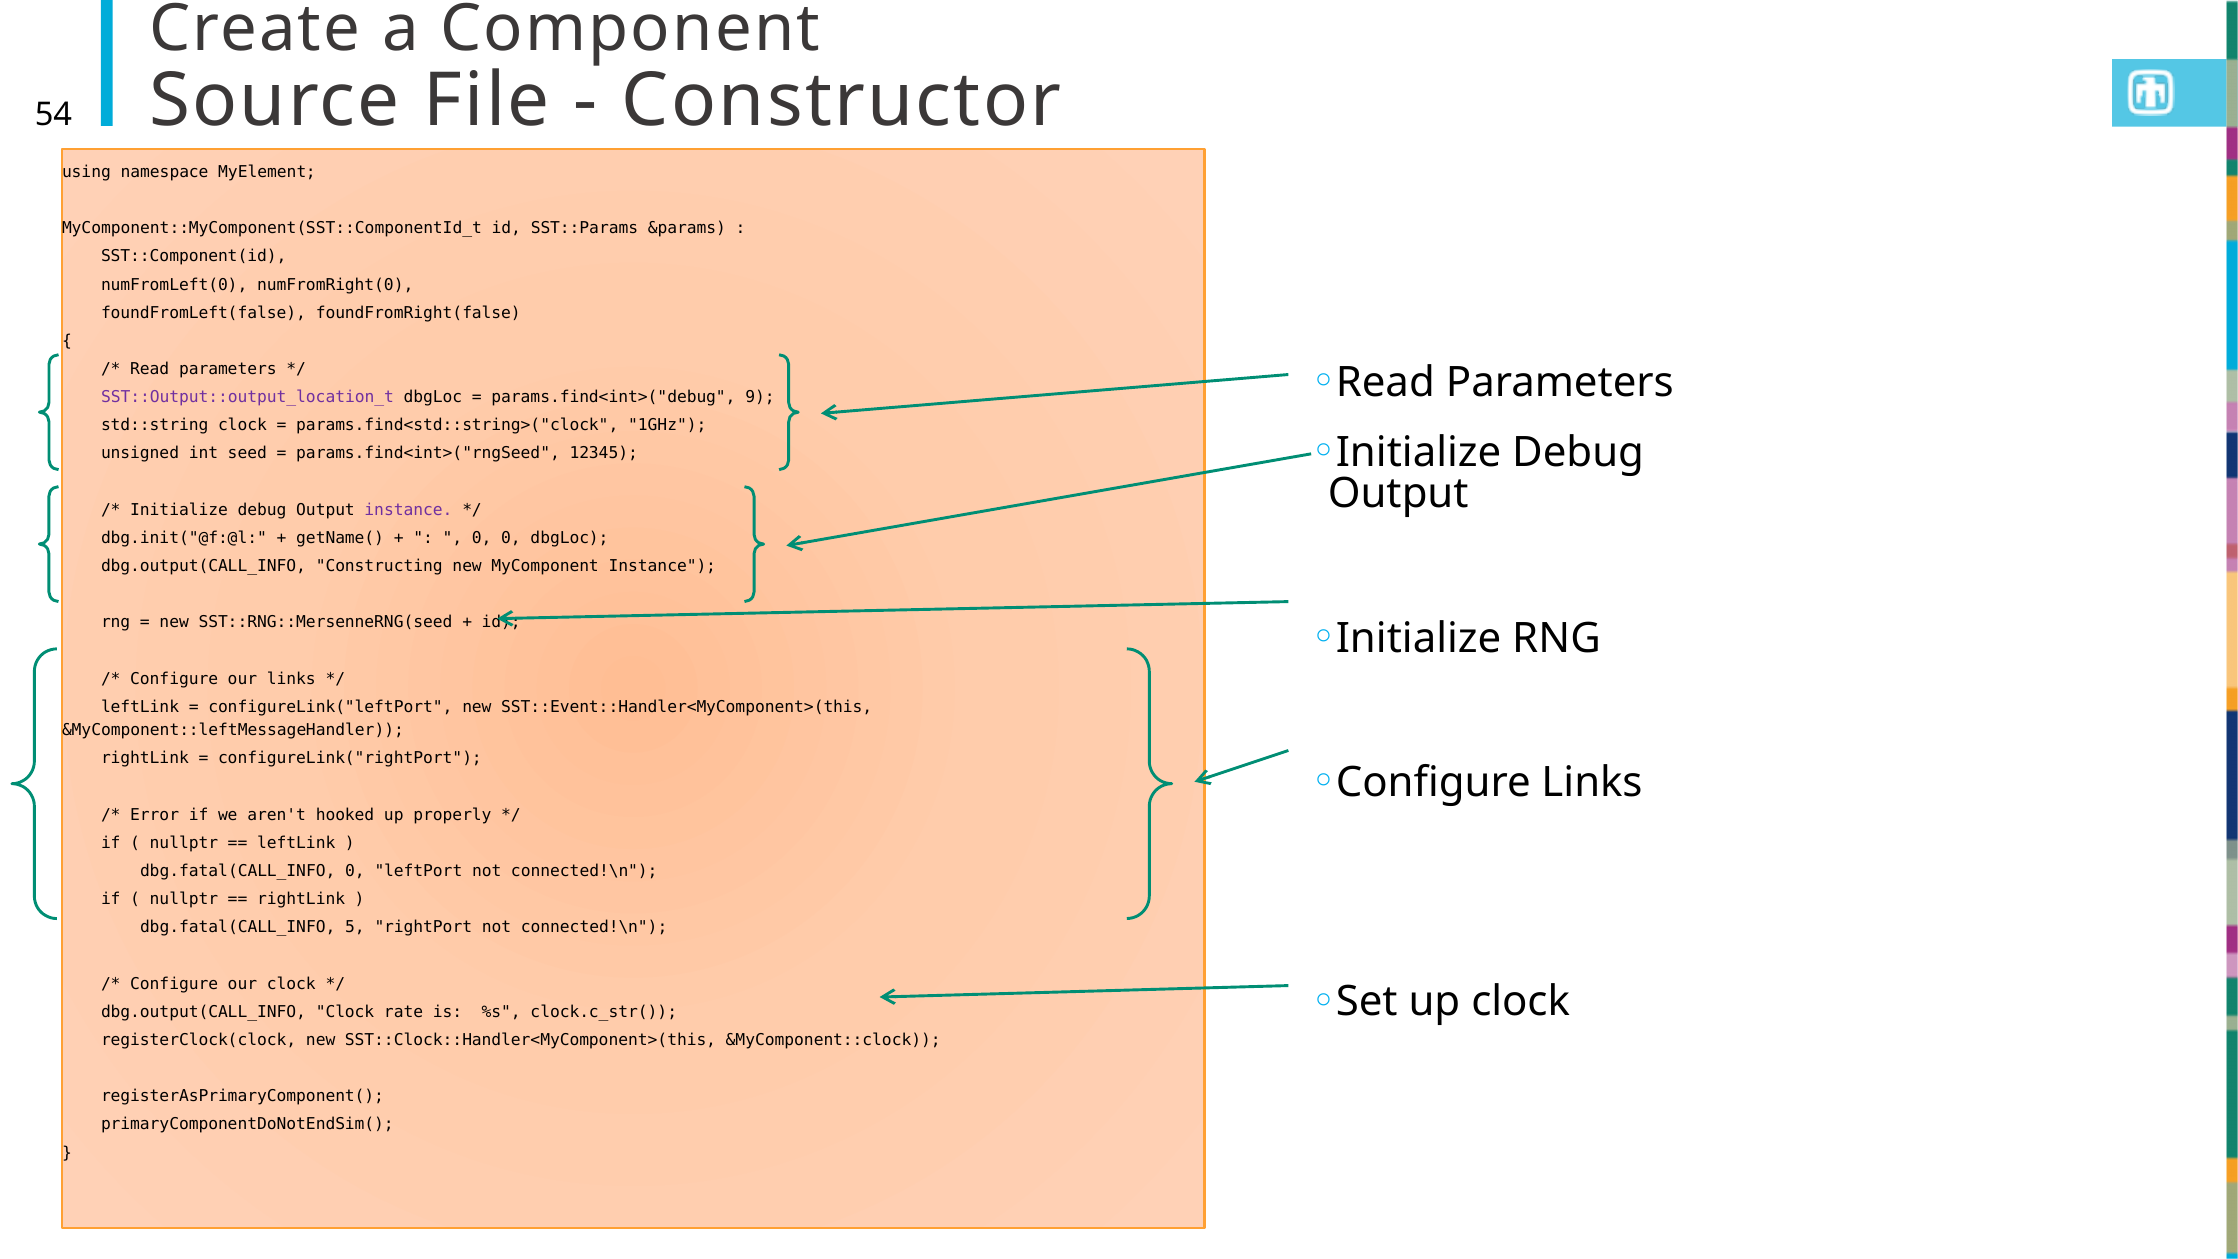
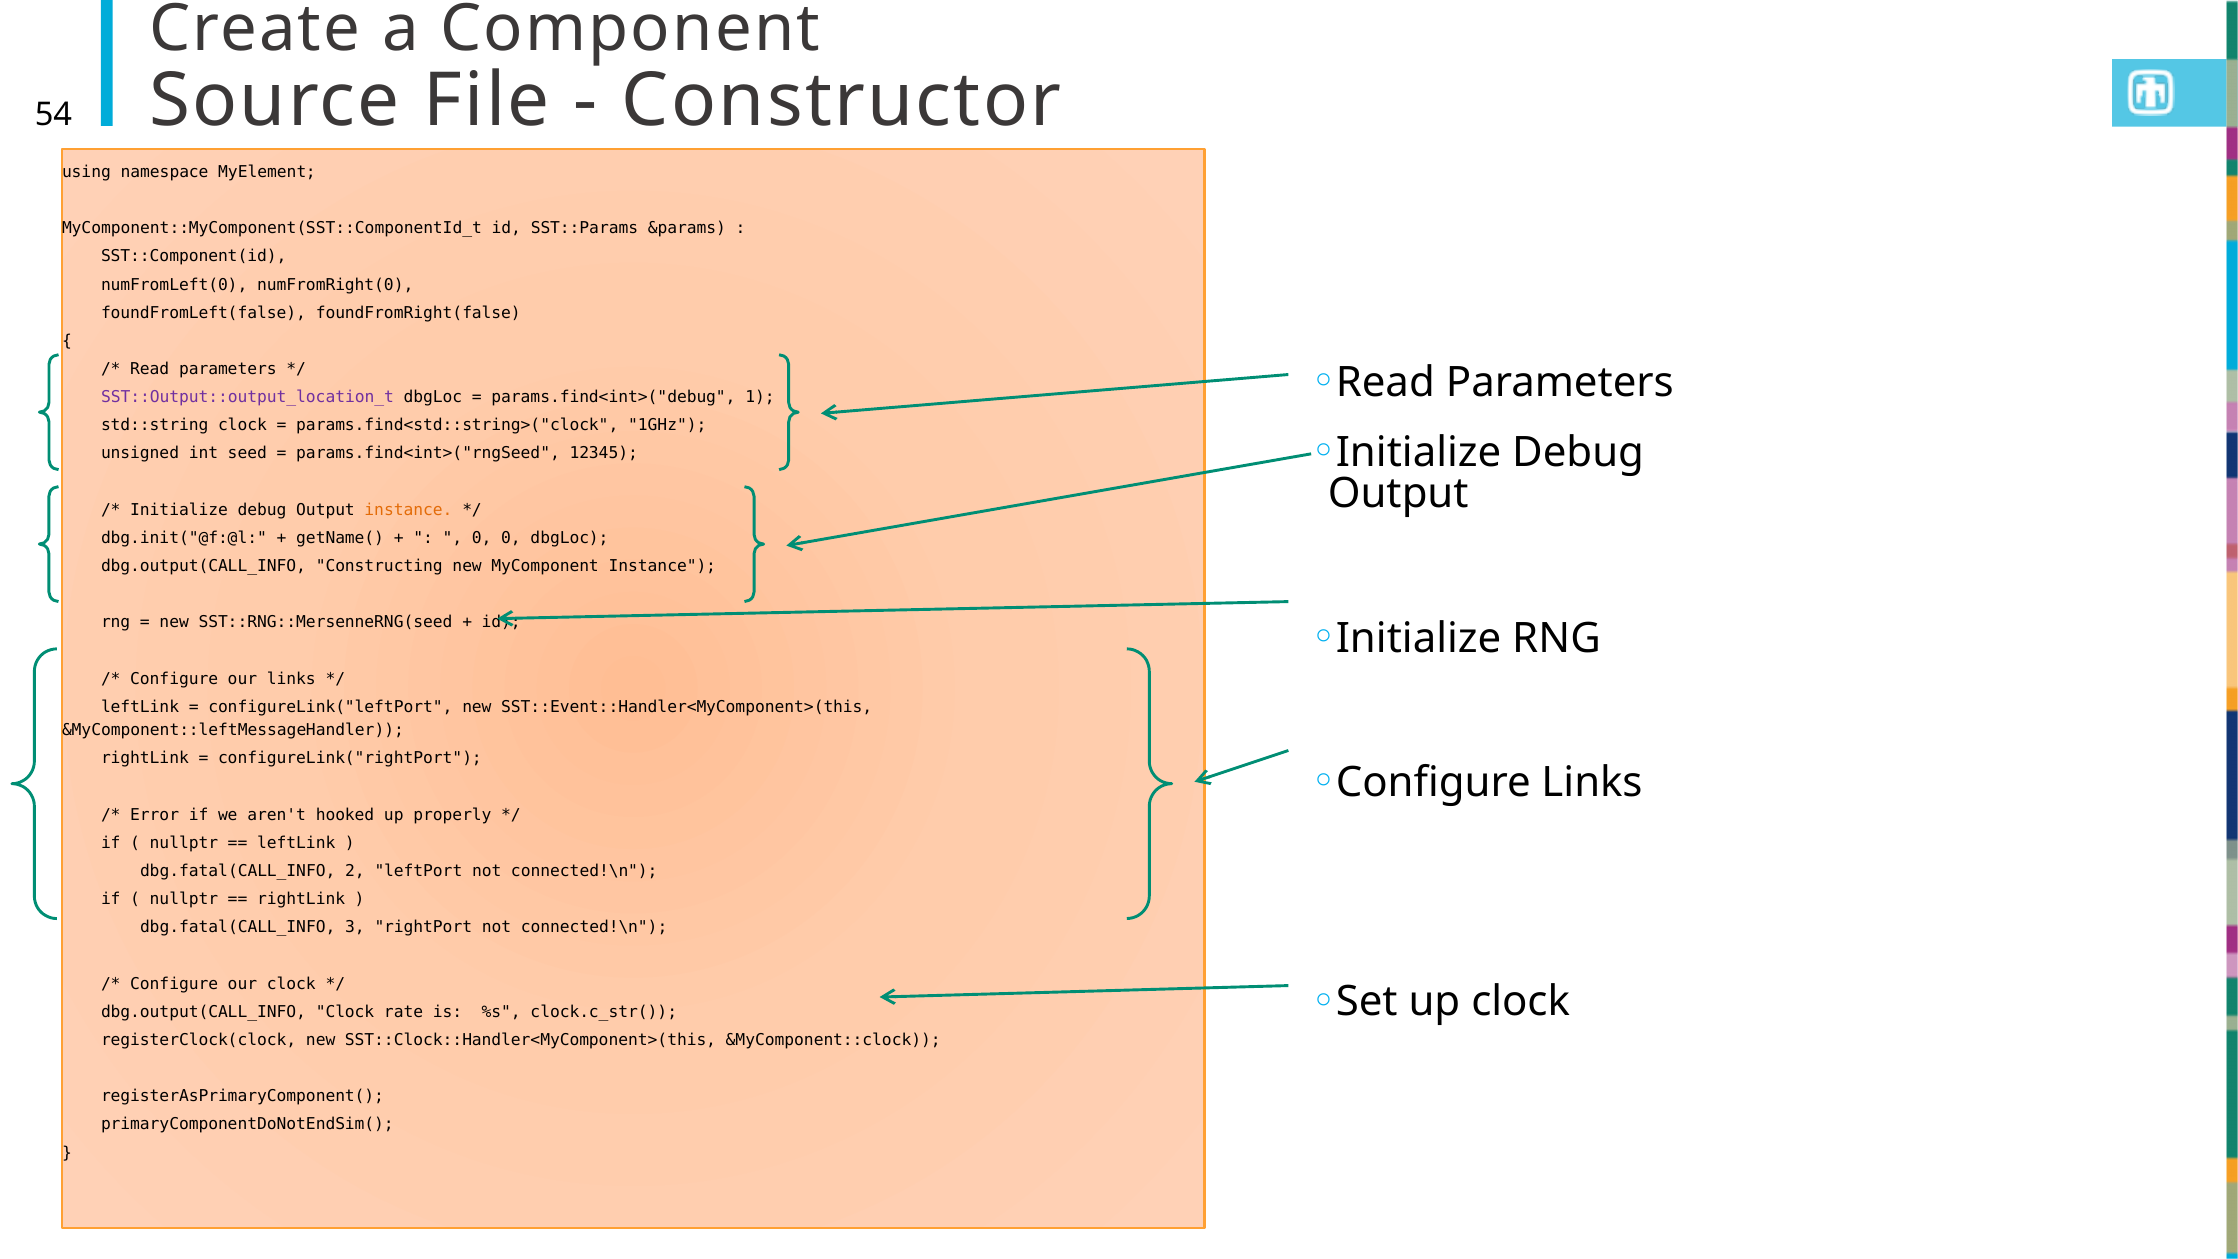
9: 9 -> 1
instance at (408, 510) colour: purple -> orange
dbg.fatal(CALL_INFO 0: 0 -> 2
5: 5 -> 3
